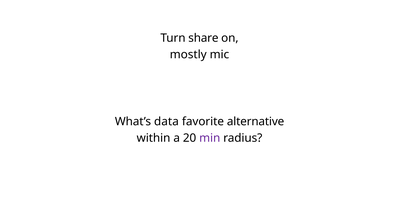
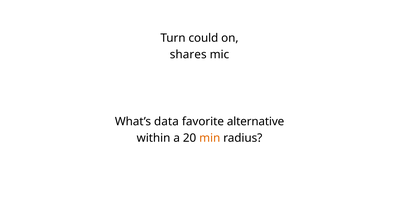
share: share -> could
mostly: mostly -> shares
min colour: purple -> orange
